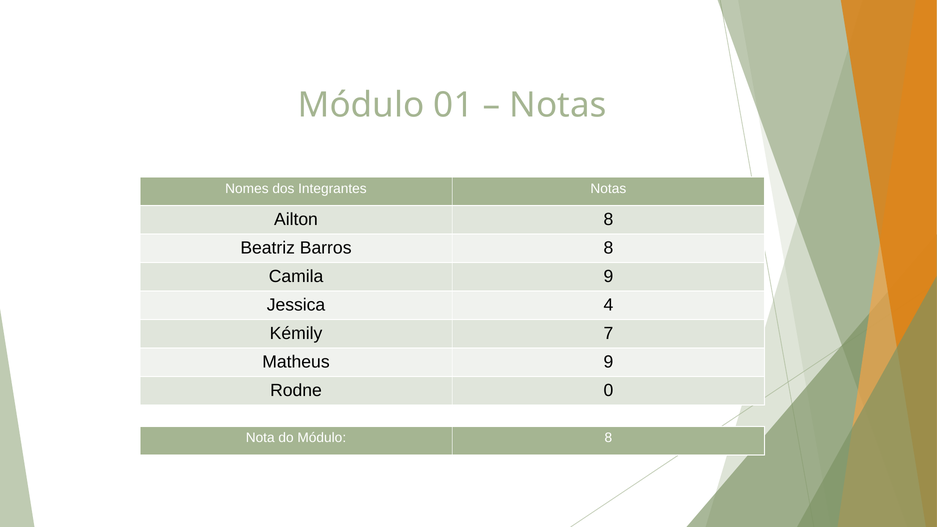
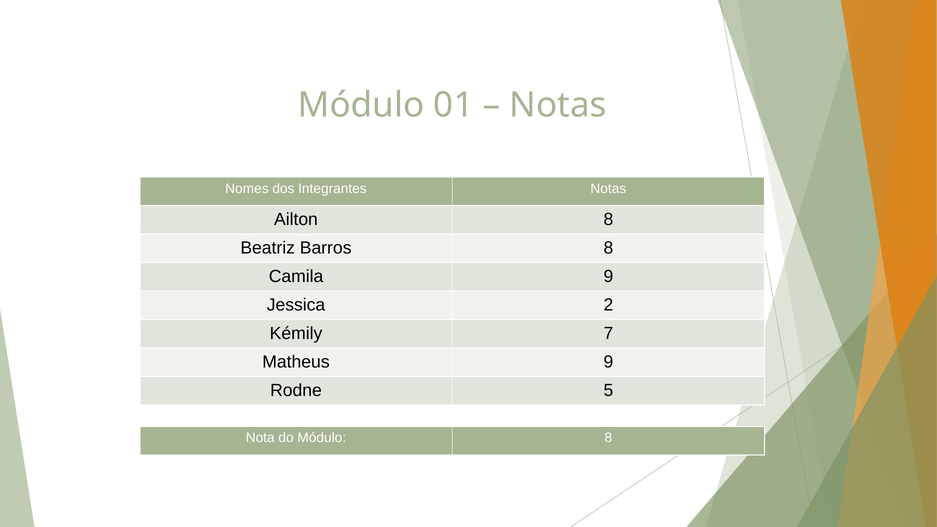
4: 4 -> 2
0: 0 -> 5
